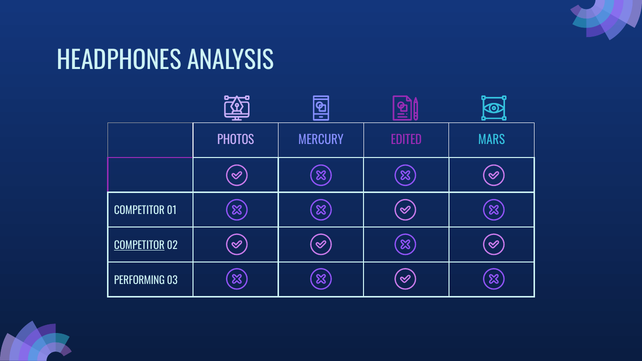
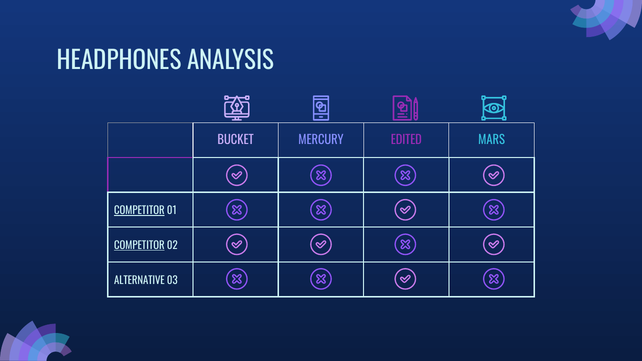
PHOTOS: PHOTOS -> BUCKET
COMPETITOR at (139, 211) underline: none -> present
PERFORMING: PERFORMING -> ALTERNATIVE
